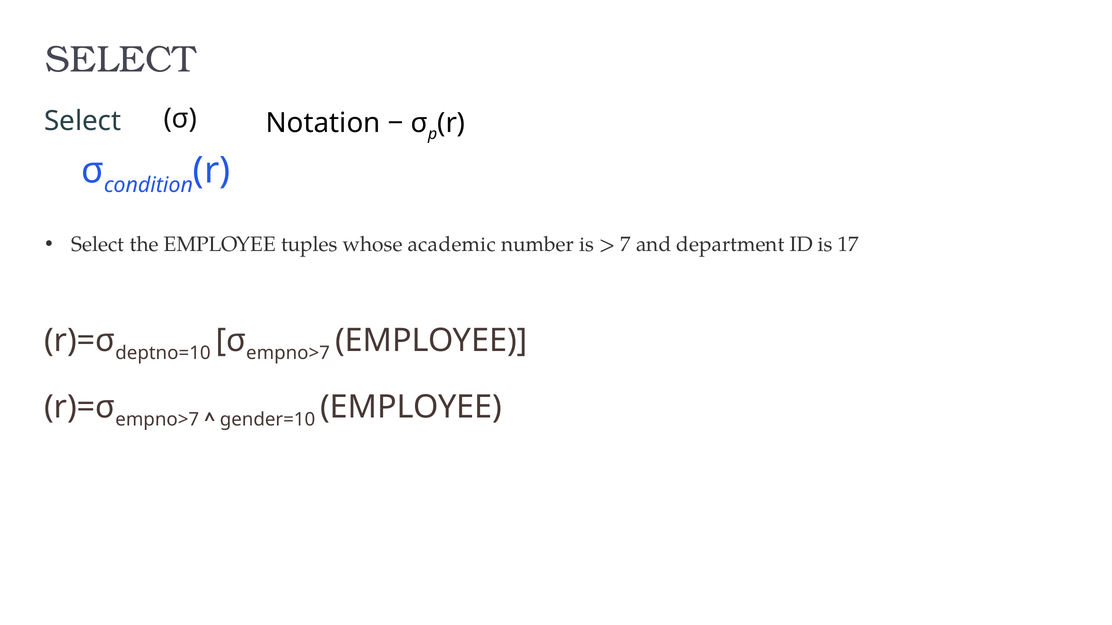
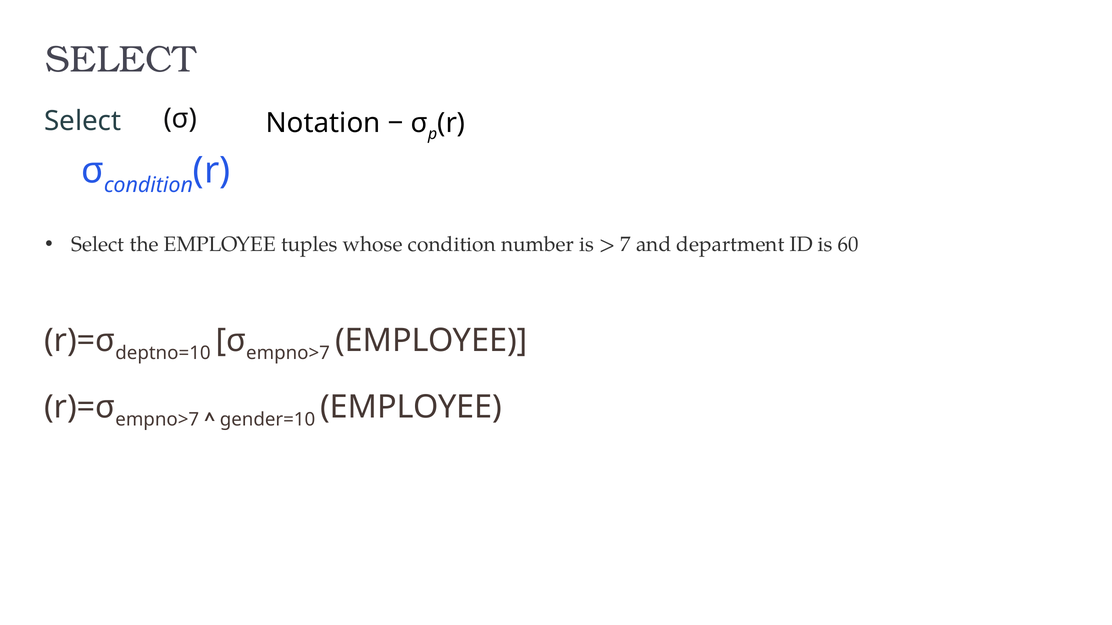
whose academic: academic -> condition
17: 17 -> 60
